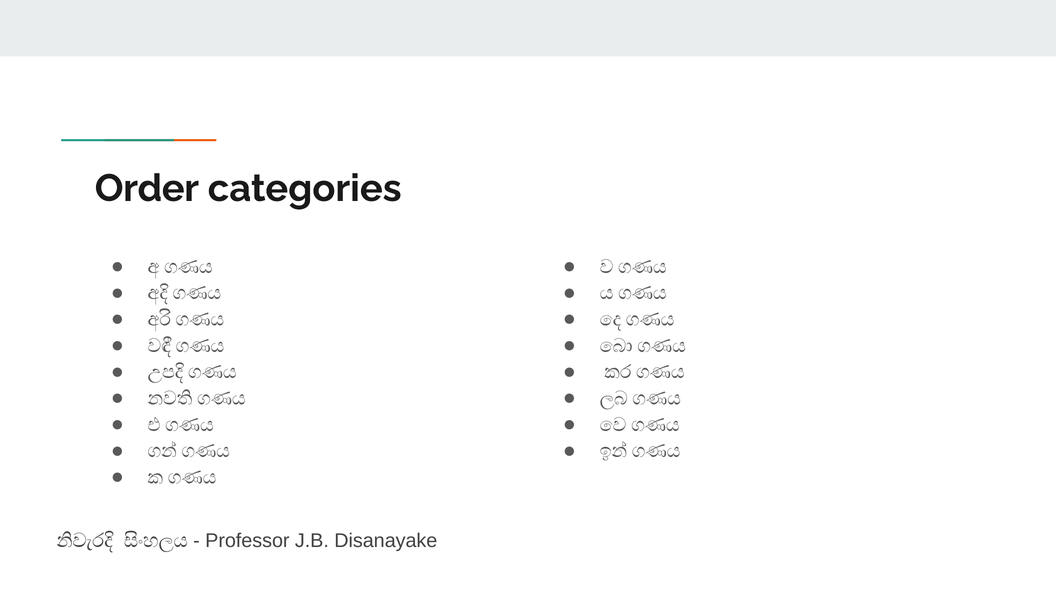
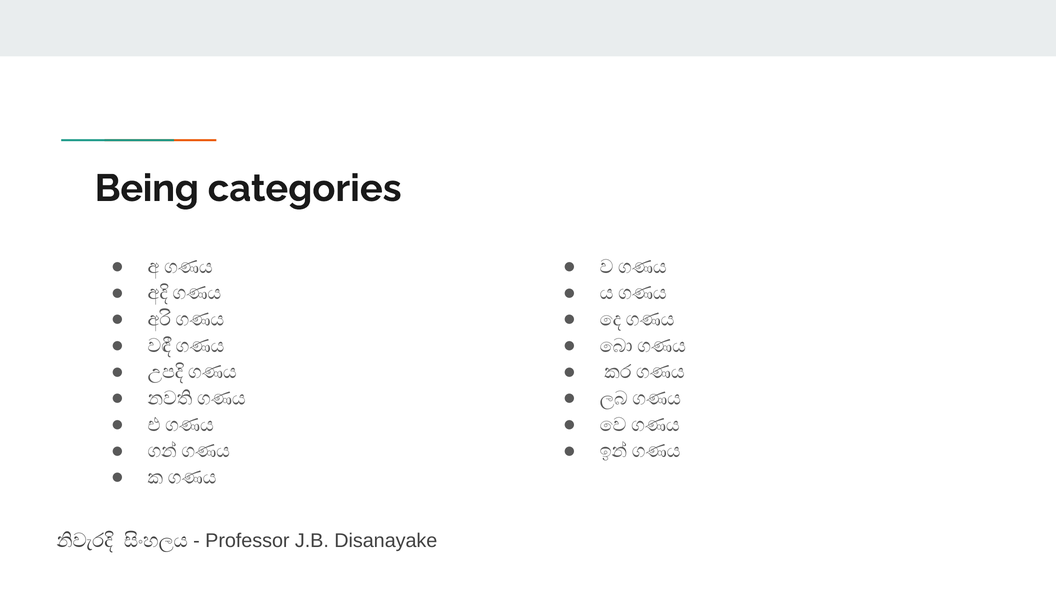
Order: Order -> Being
